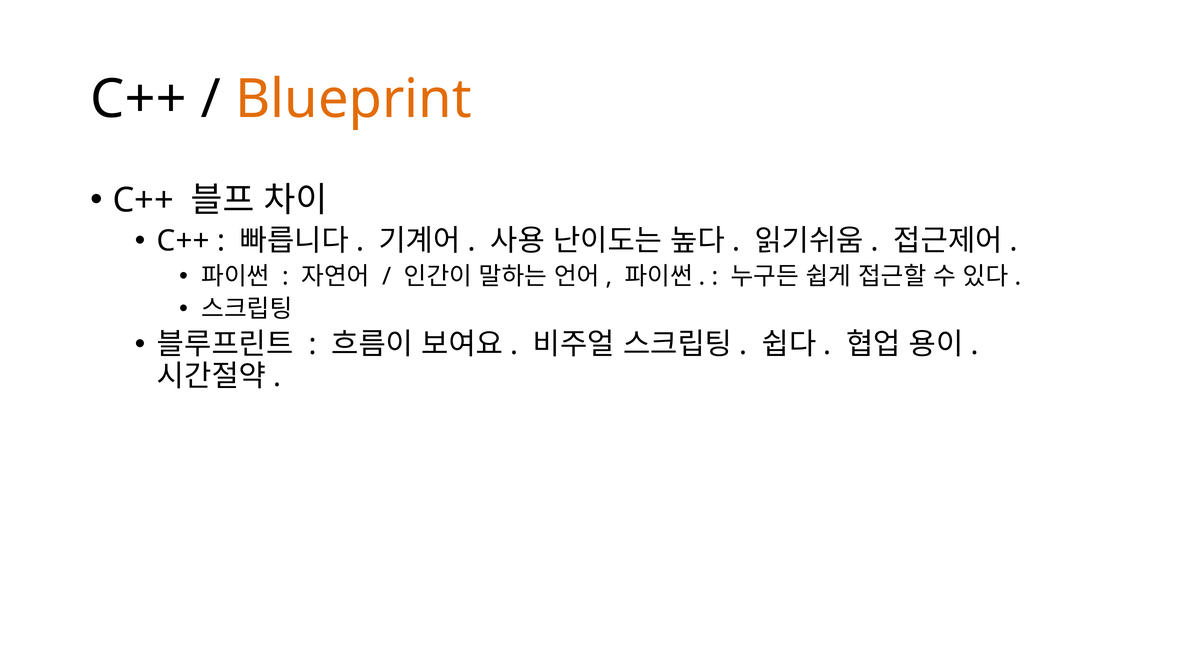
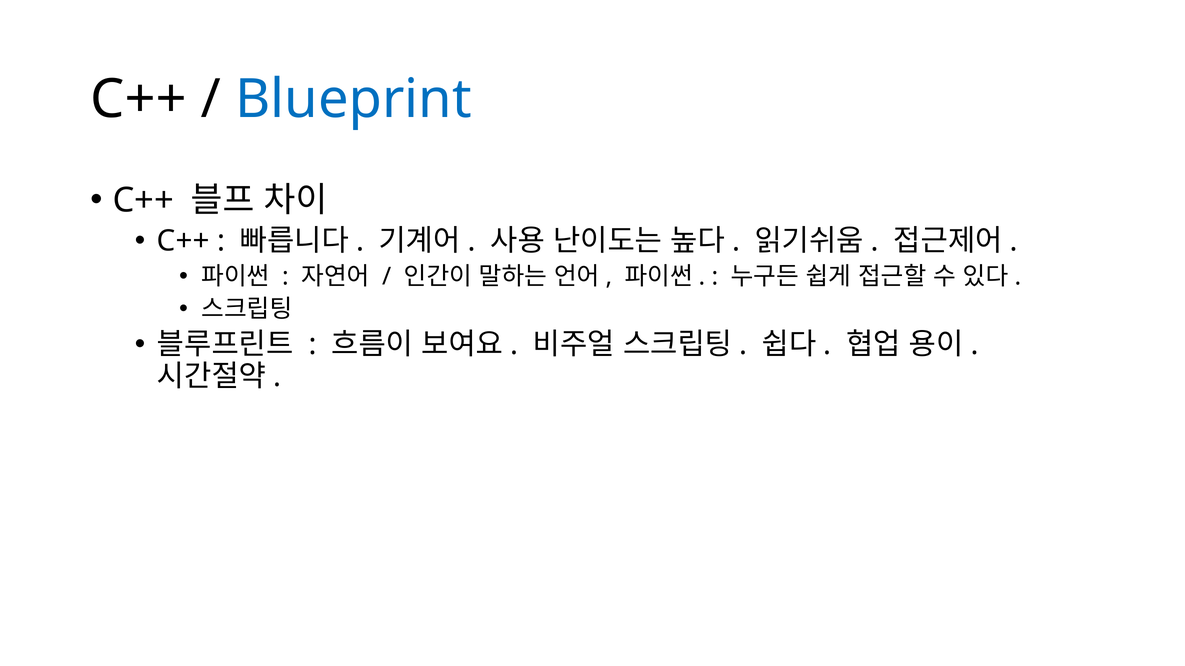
Blueprint colour: orange -> blue
